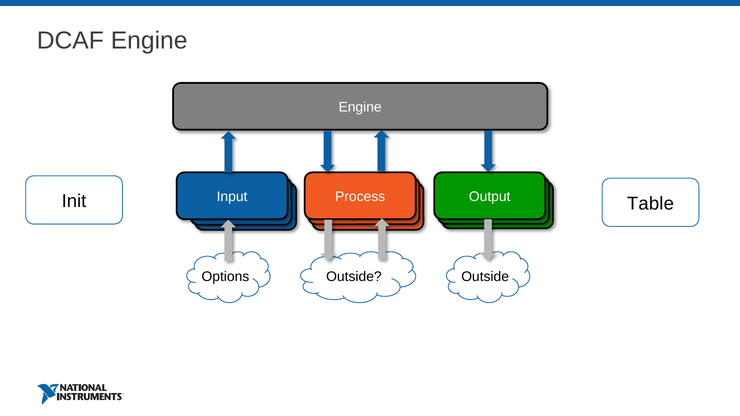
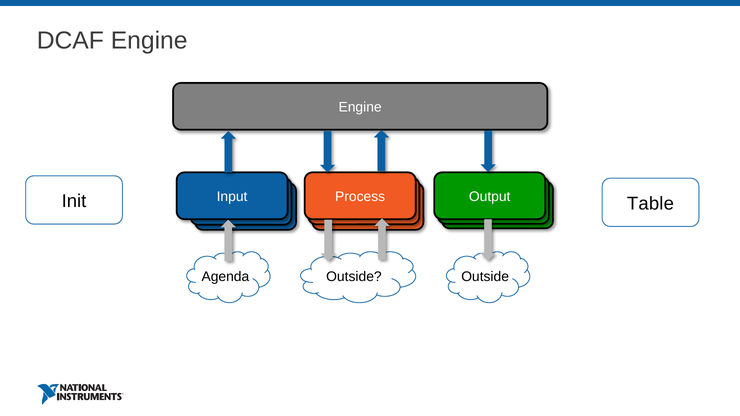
Options: Options -> Agenda
